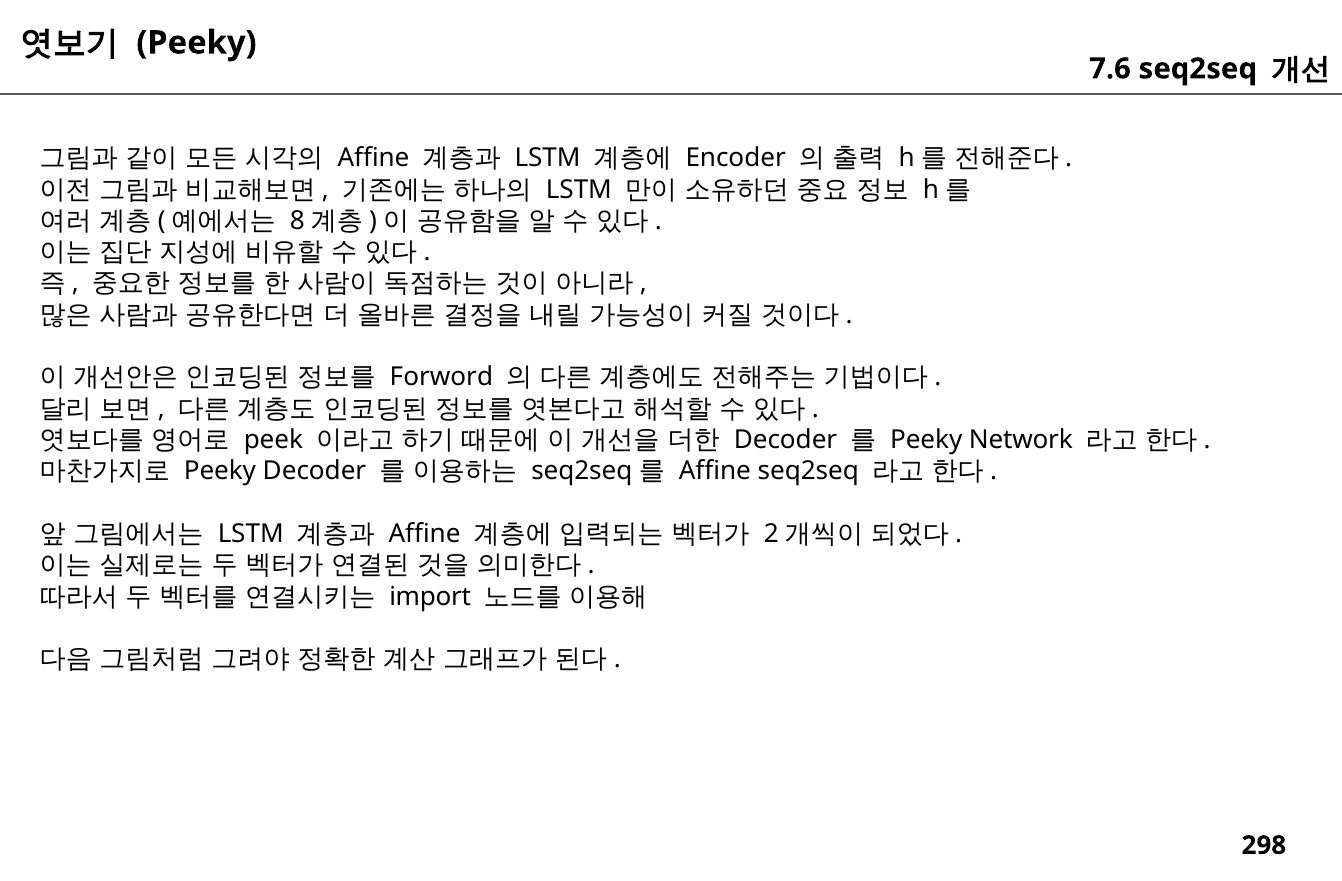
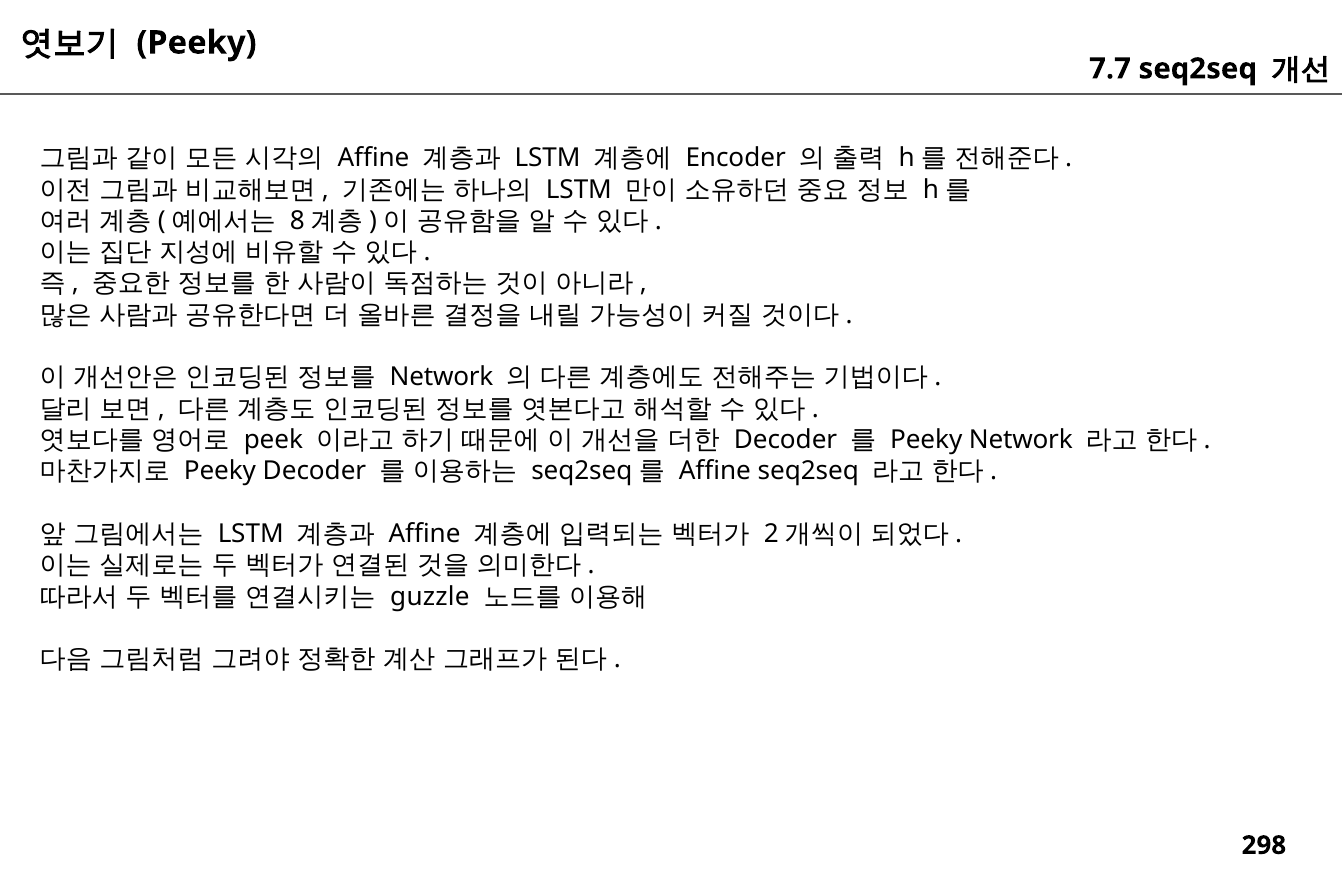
7.6: 7.6 -> 7.7
Forword at (441, 377): Forword -> Network
import: import -> guzzle
